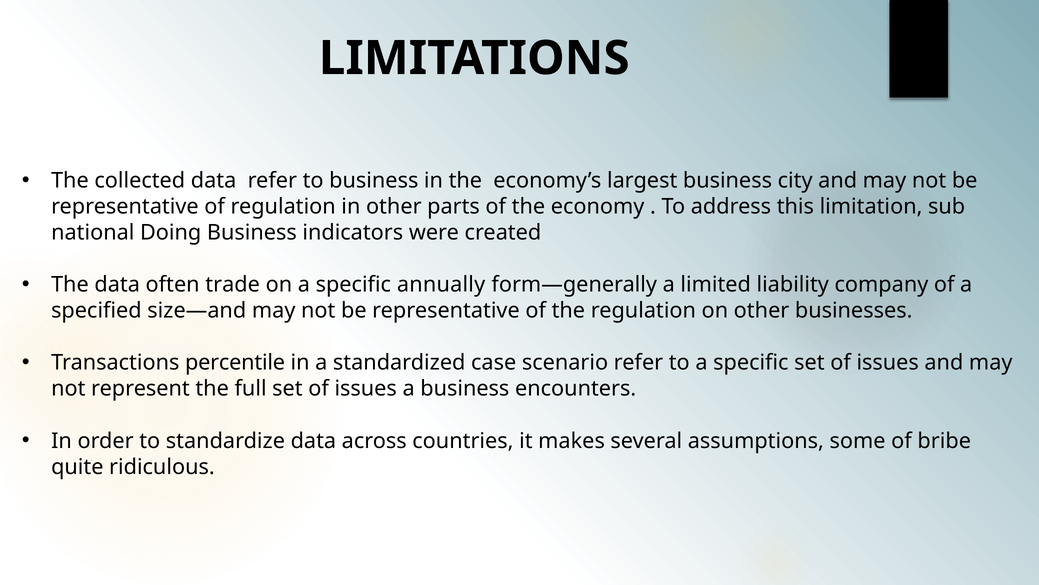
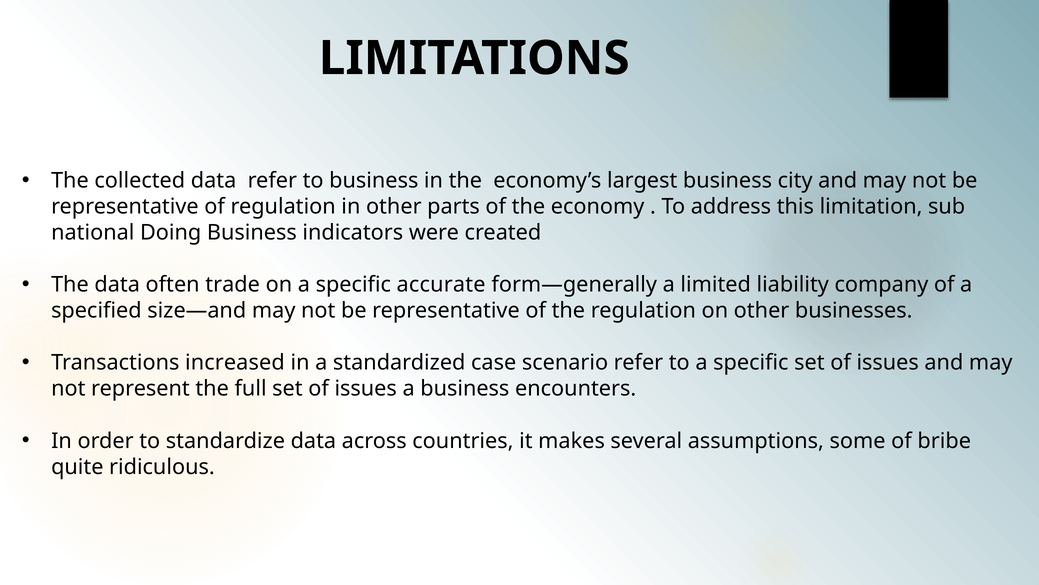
annually: annually -> accurate
percentile: percentile -> increased
